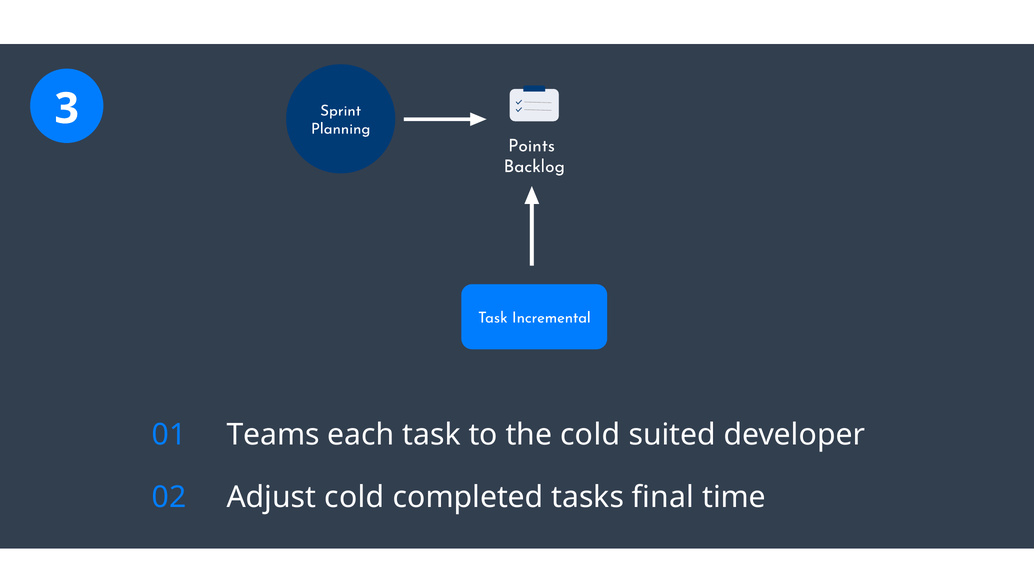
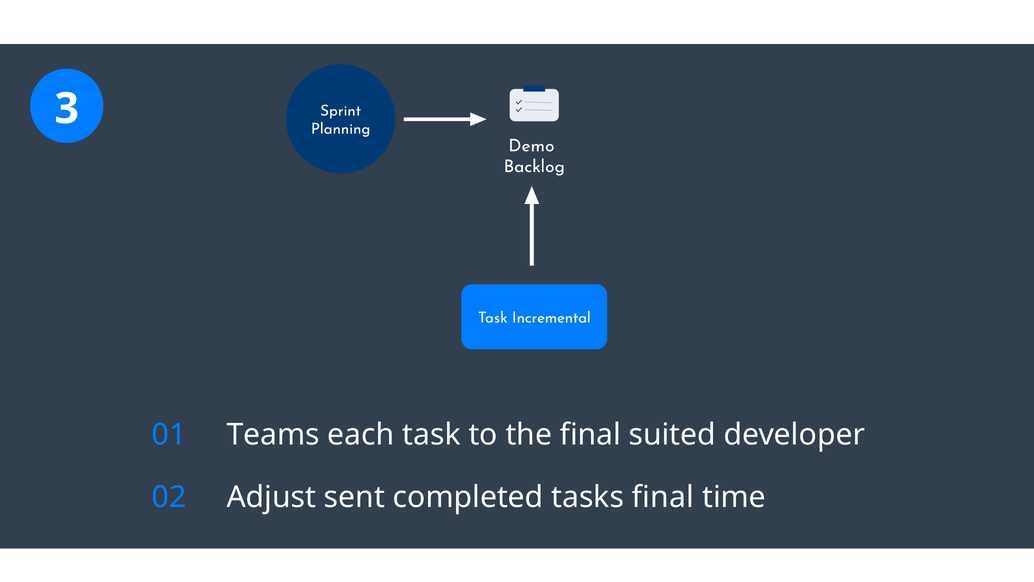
Points: Points -> Demo
the cold: cold -> final
Adjust cold: cold -> sent
